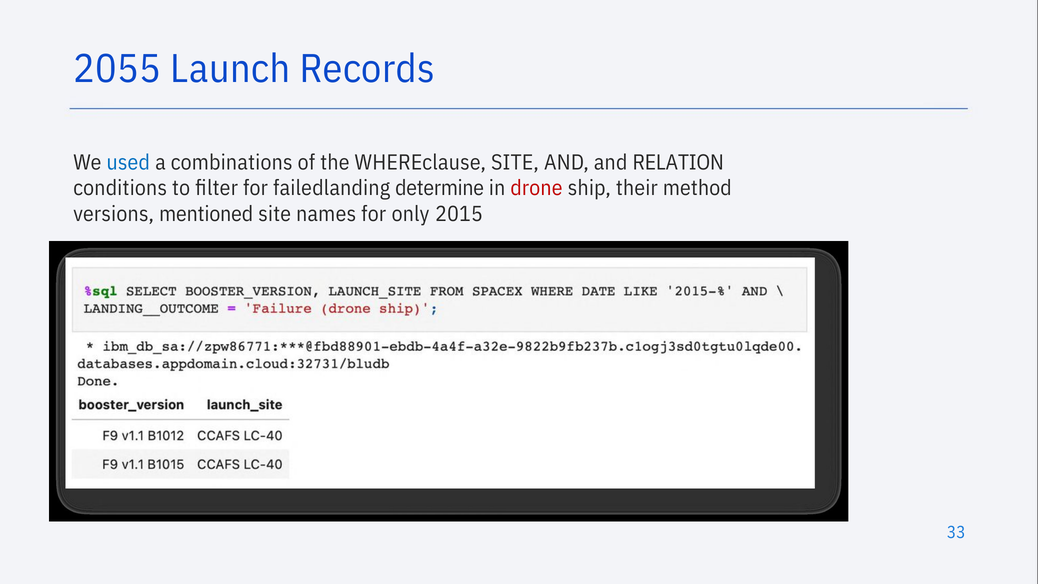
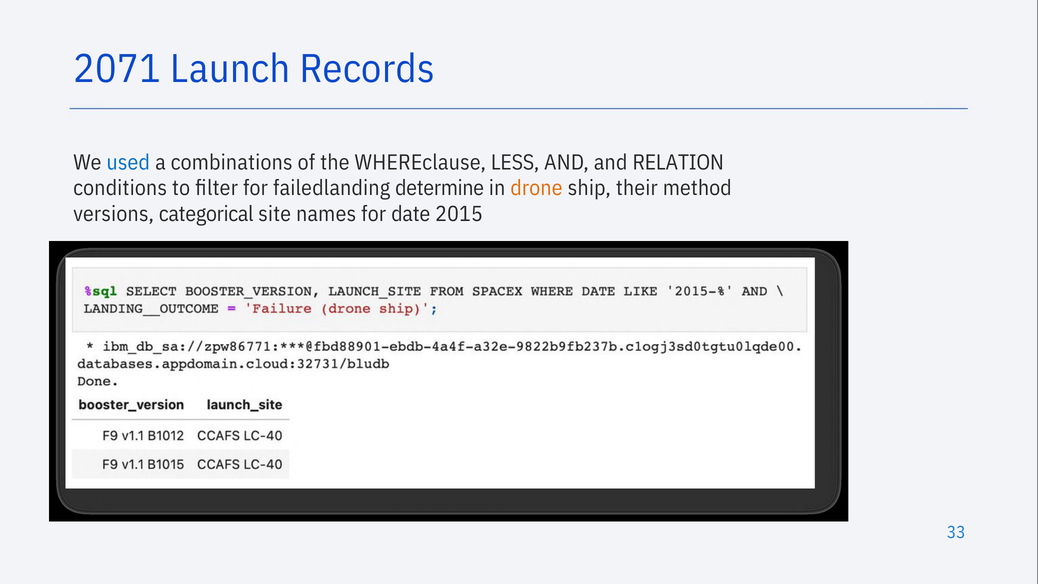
2055: 2055 -> 2071
WHEREclause SITE: SITE -> LESS
drone colour: red -> orange
mentioned: mentioned -> categorical
only: only -> date
